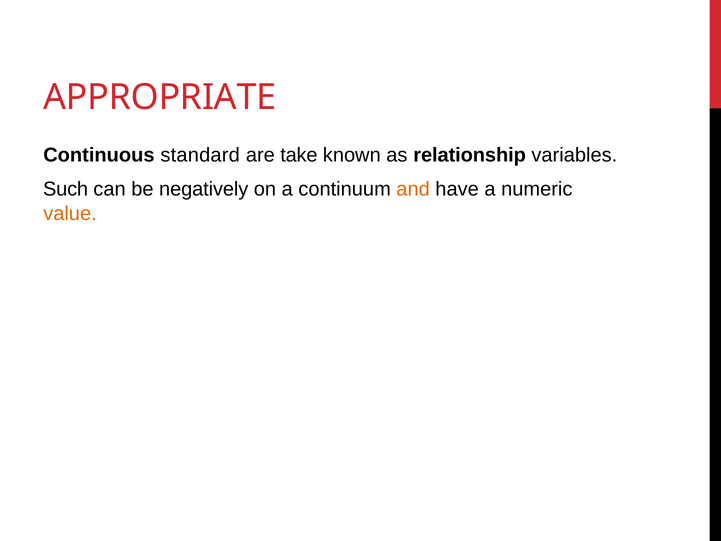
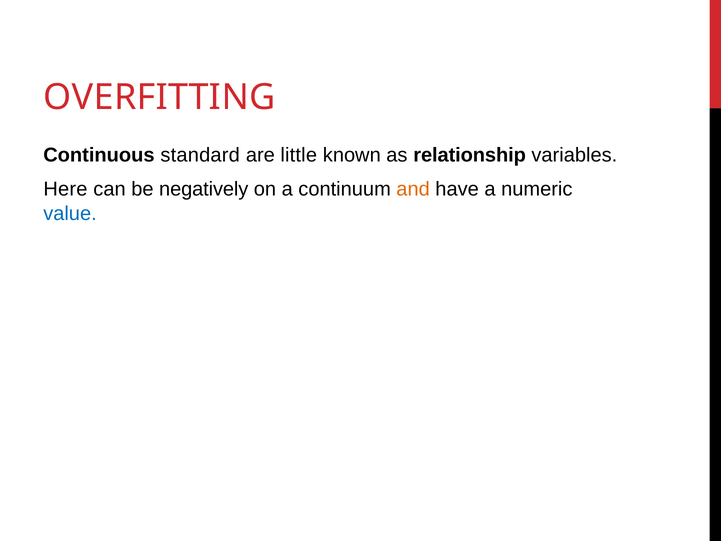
APPROPRIATE: APPROPRIATE -> OVERFITTING
take: take -> little
Such: Such -> Here
value colour: orange -> blue
